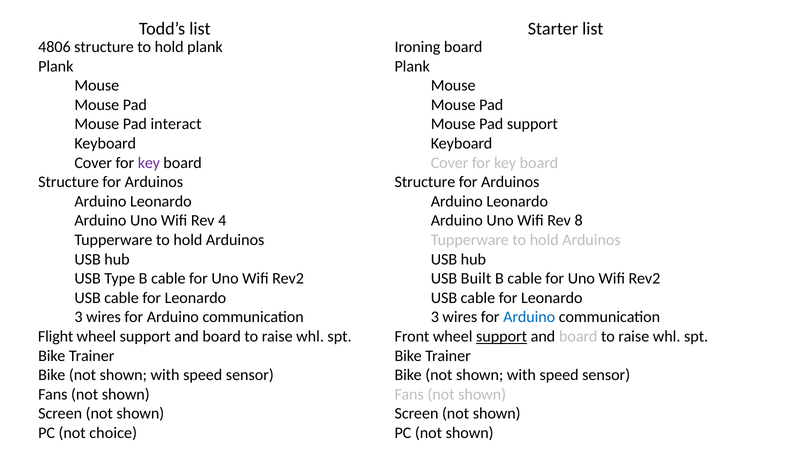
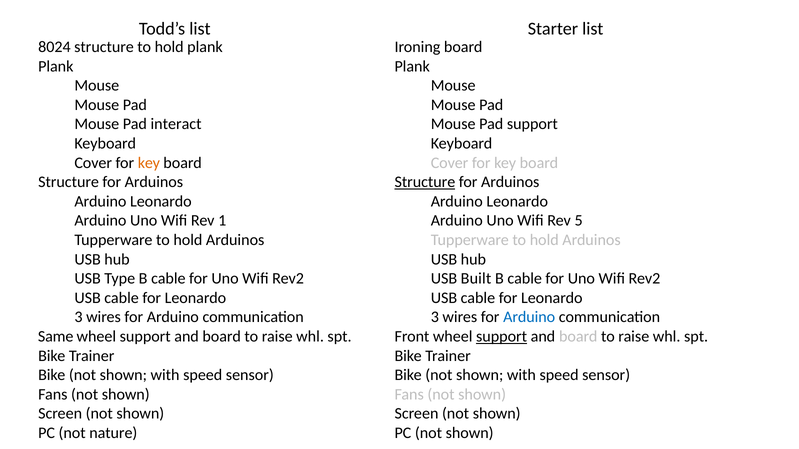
4806: 4806 -> 8024
key at (149, 163) colour: purple -> orange
Structure at (425, 182) underline: none -> present
4: 4 -> 1
8: 8 -> 5
Flight: Flight -> Same
choice: choice -> nature
